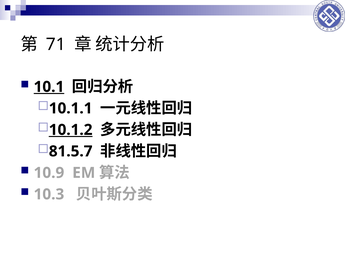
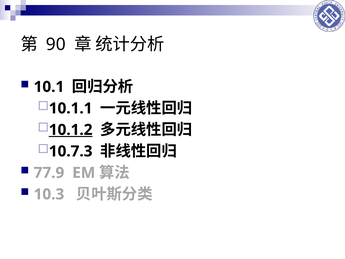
71: 71 -> 90
10.1 underline: present -> none
81.5.7: 81.5.7 -> 10.7.3
10.9: 10.9 -> 77.9
